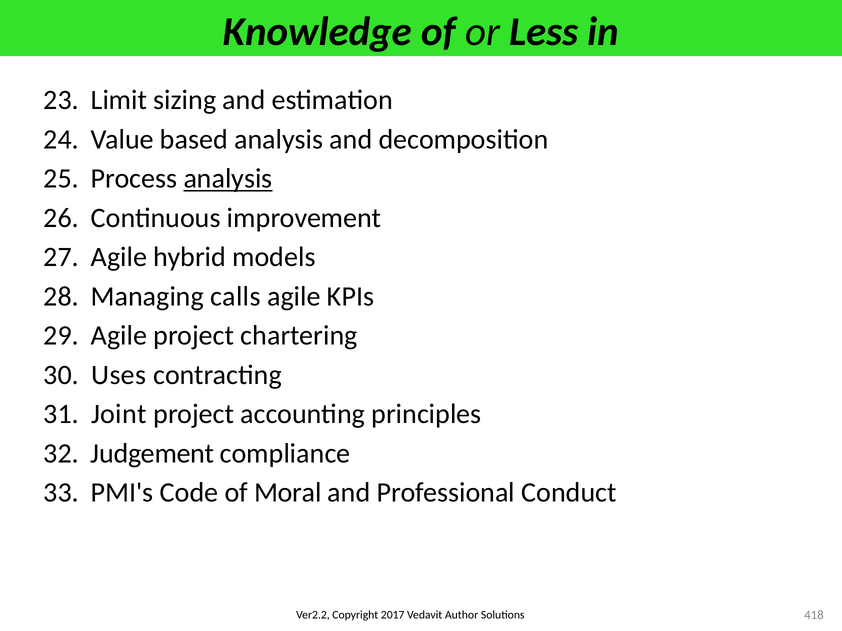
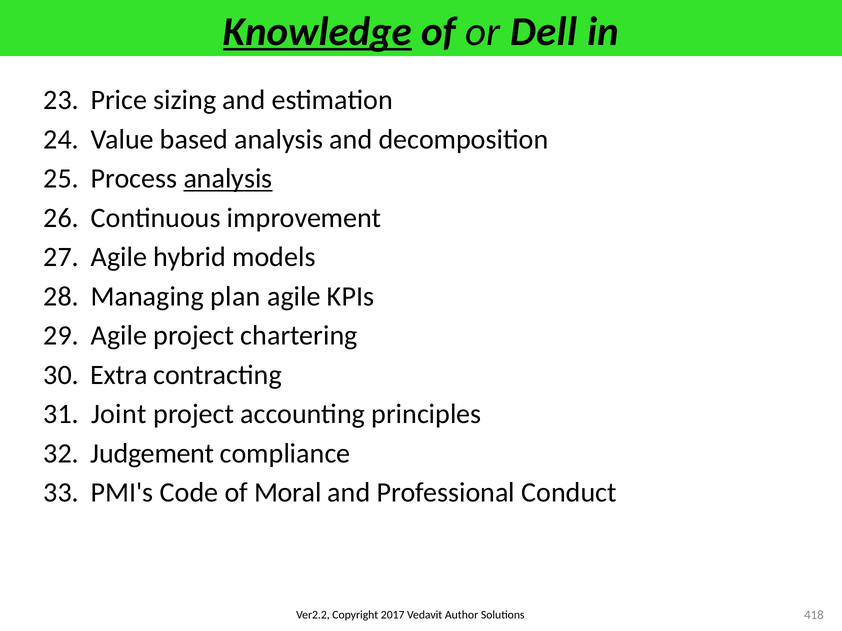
Knowledge underline: none -> present
Less: Less -> Dell
Limit: Limit -> Price
calls: calls -> plan
Uses: Uses -> Extra
